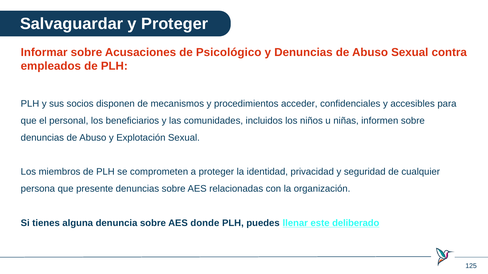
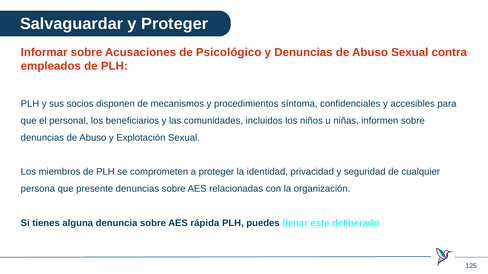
acceder: acceder -> síntoma
donde: donde -> rápida
